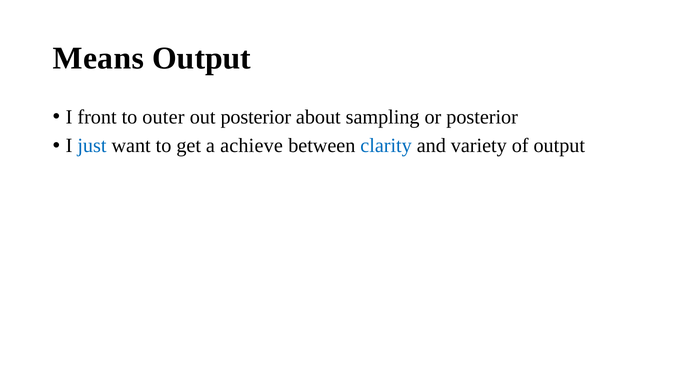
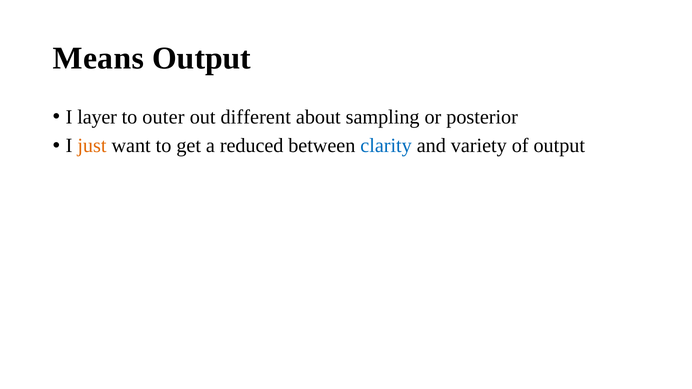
front: front -> layer
out posterior: posterior -> different
just colour: blue -> orange
achieve: achieve -> reduced
